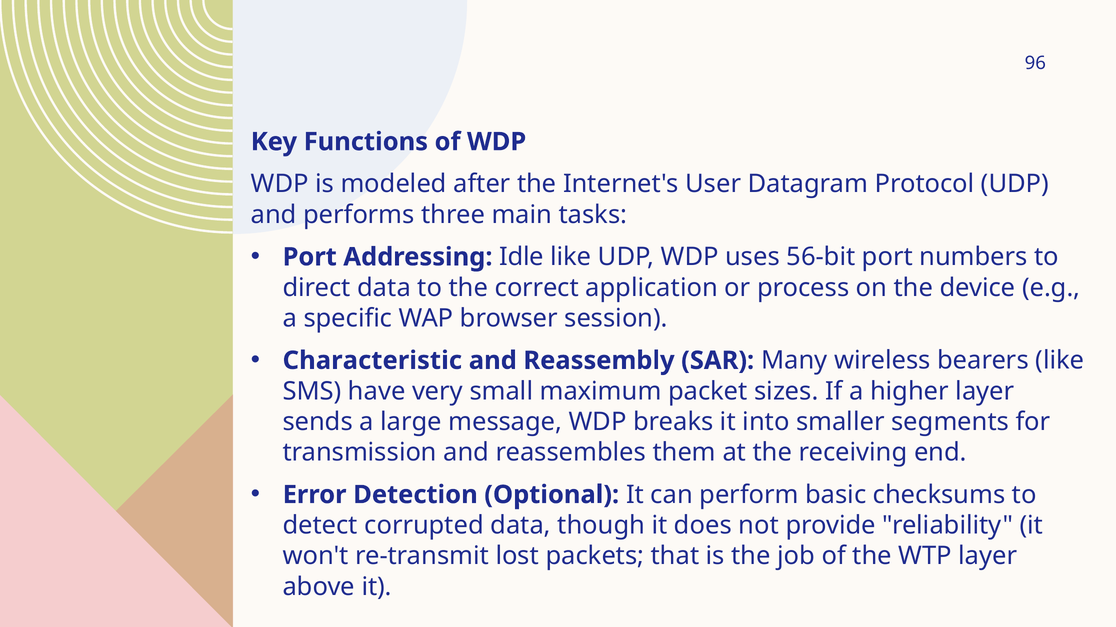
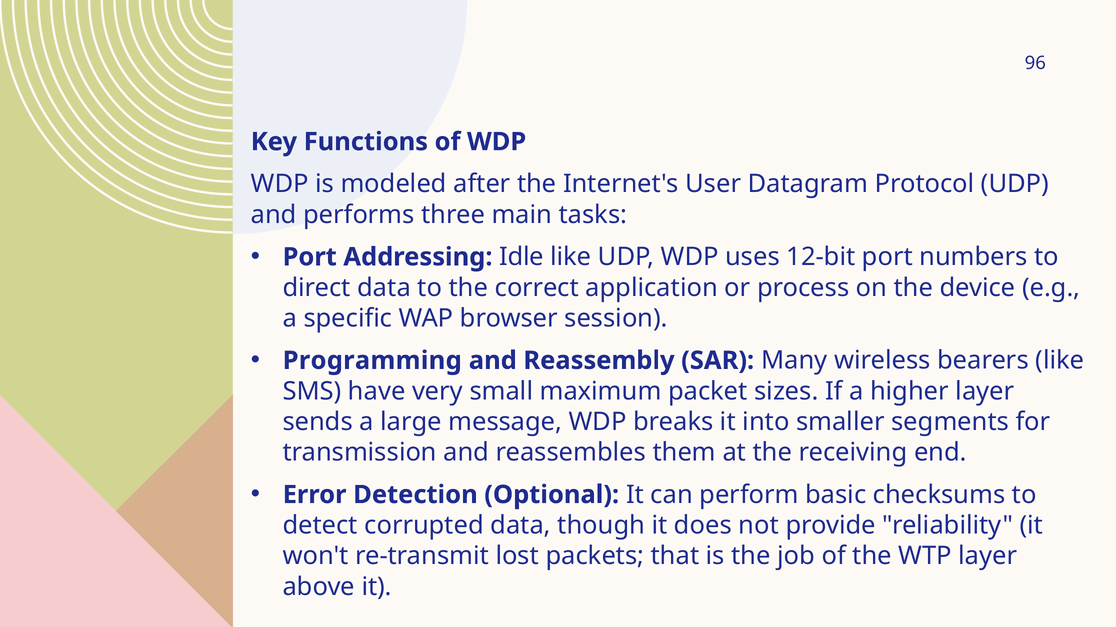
56-bit: 56-bit -> 12-bit
Characteristic: Characteristic -> Programming
